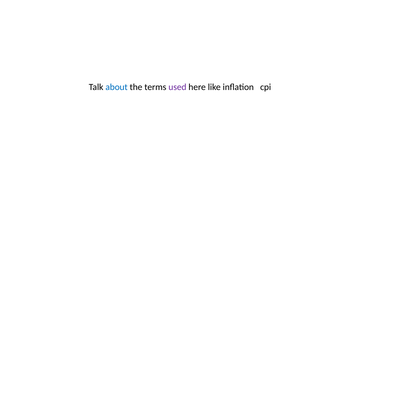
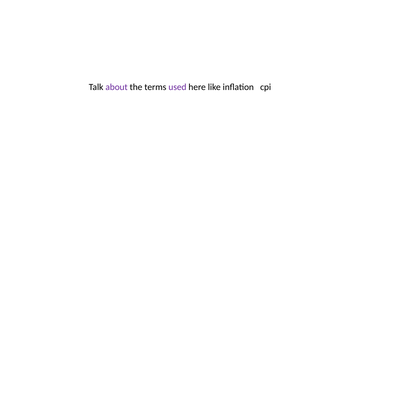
about colour: blue -> purple
